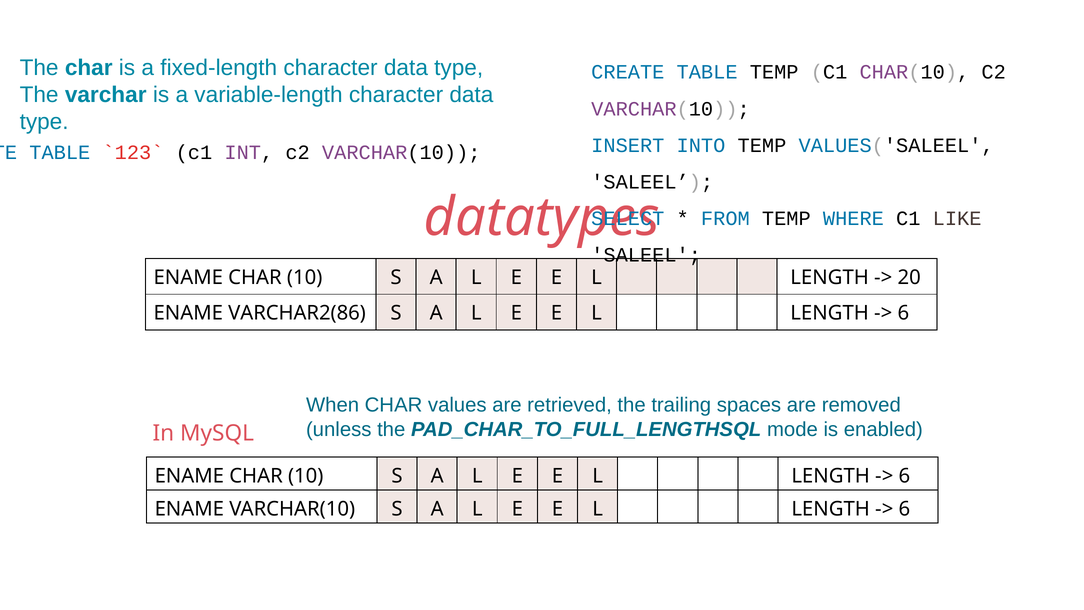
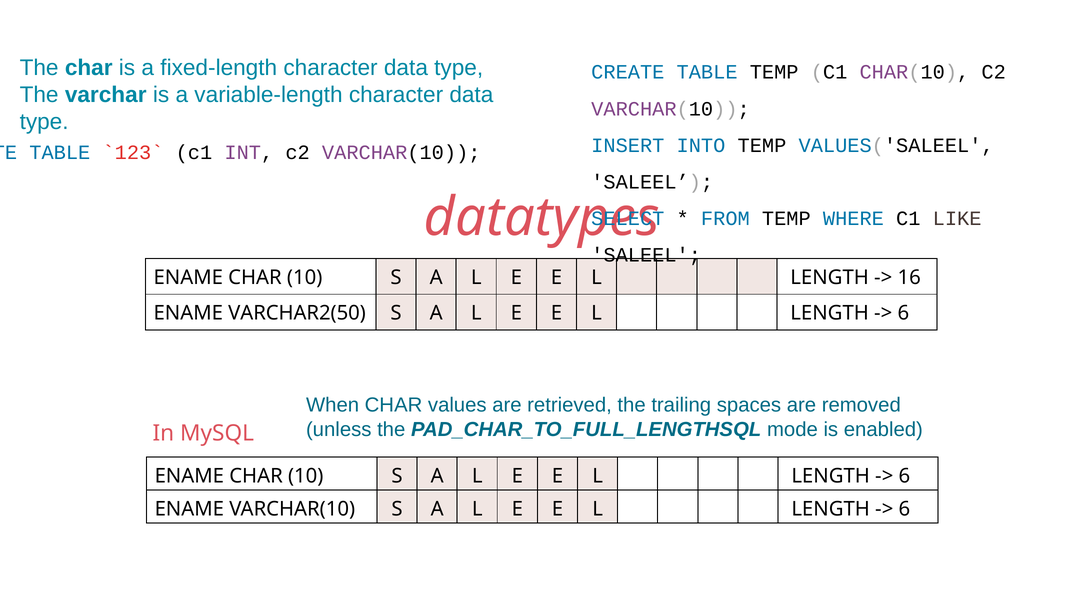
20: 20 -> 16
VARCHAR2(86: VARCHAR2(86 -> VARCHAR2(50
